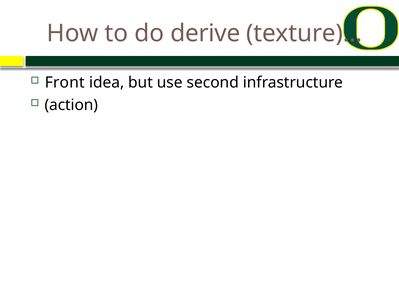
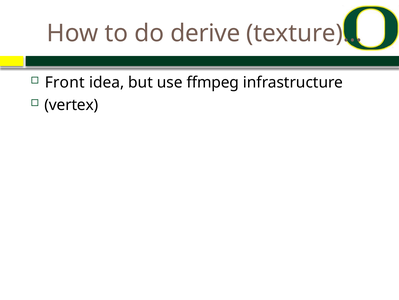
second: second -> ffmpeg
action: action -> vertex
